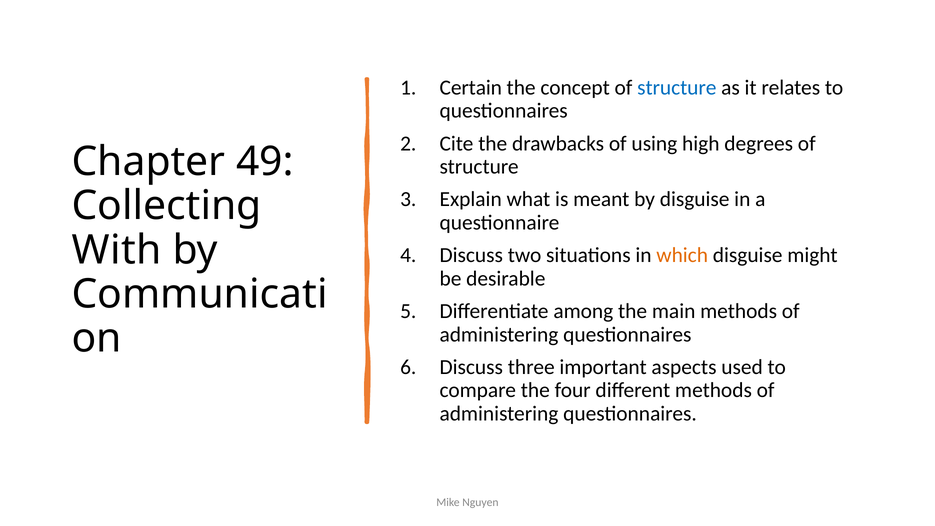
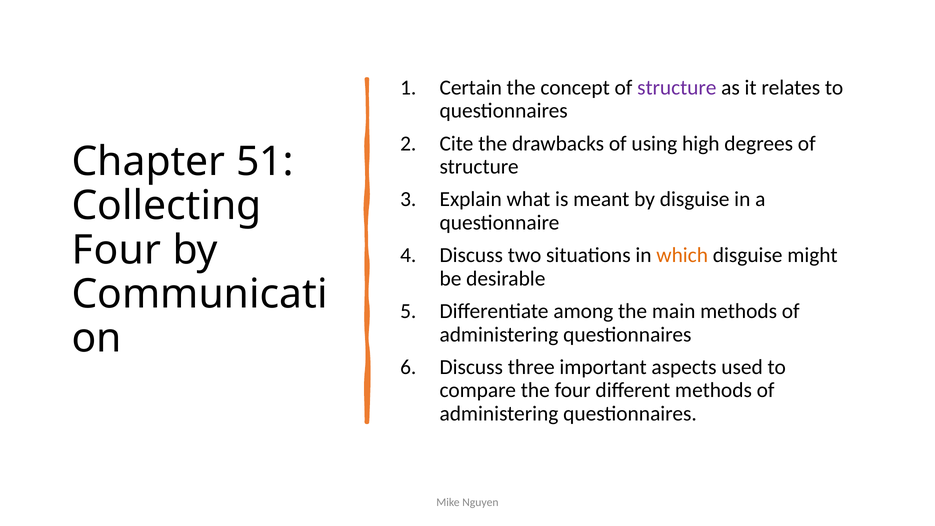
structure at (677, 87) colour: blue -> purple
49: 49 -> 51
With at (117, 250): With -> Four
